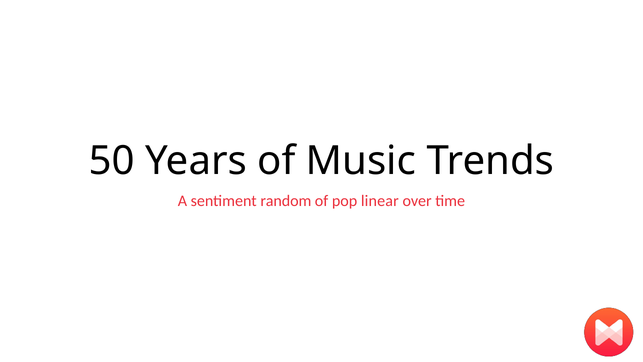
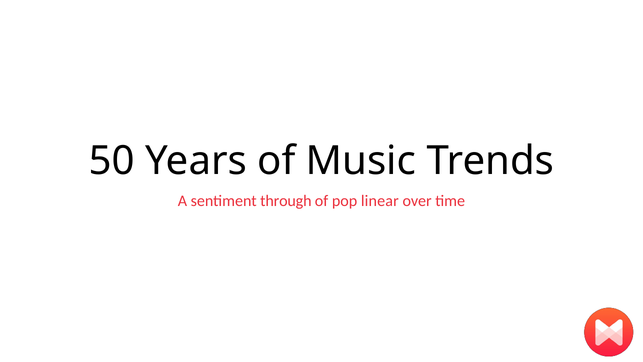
random: random -> through
